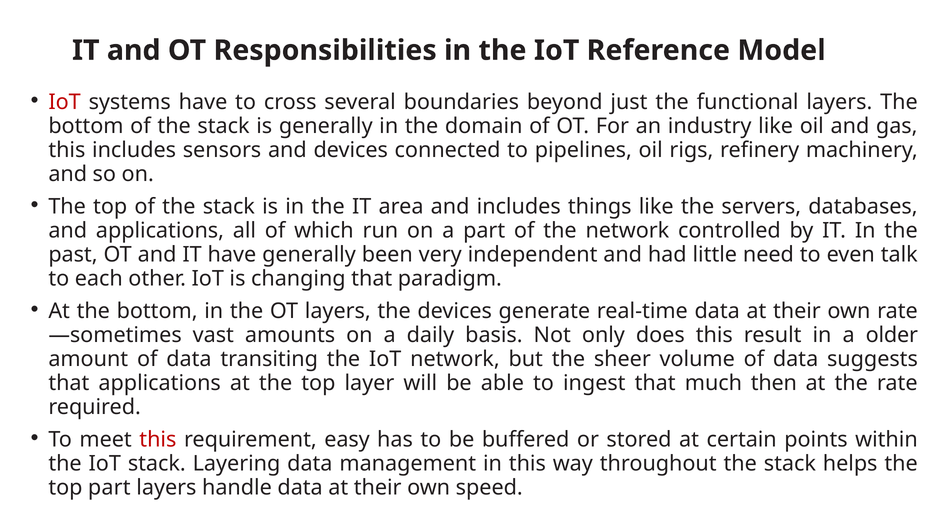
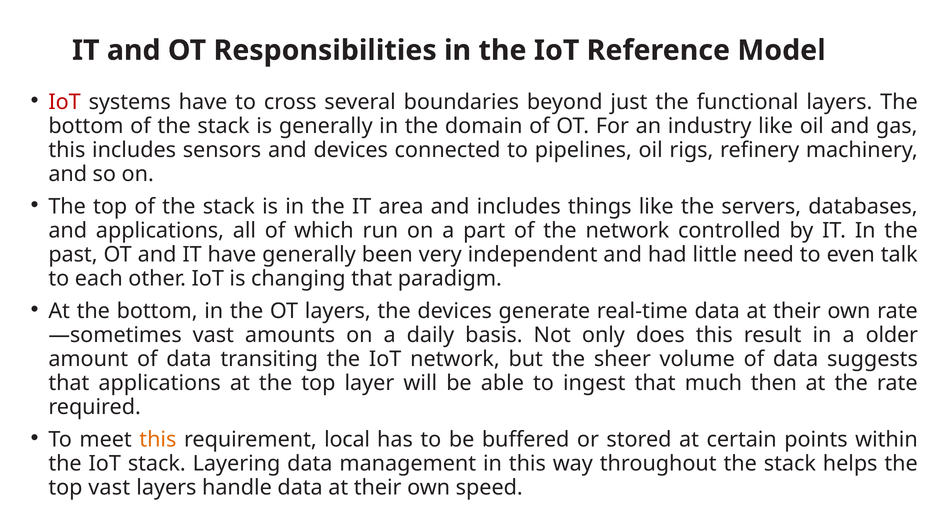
this at (158, 440) colour: red -> orange
easy: easy -> local
top part: part -> vast
